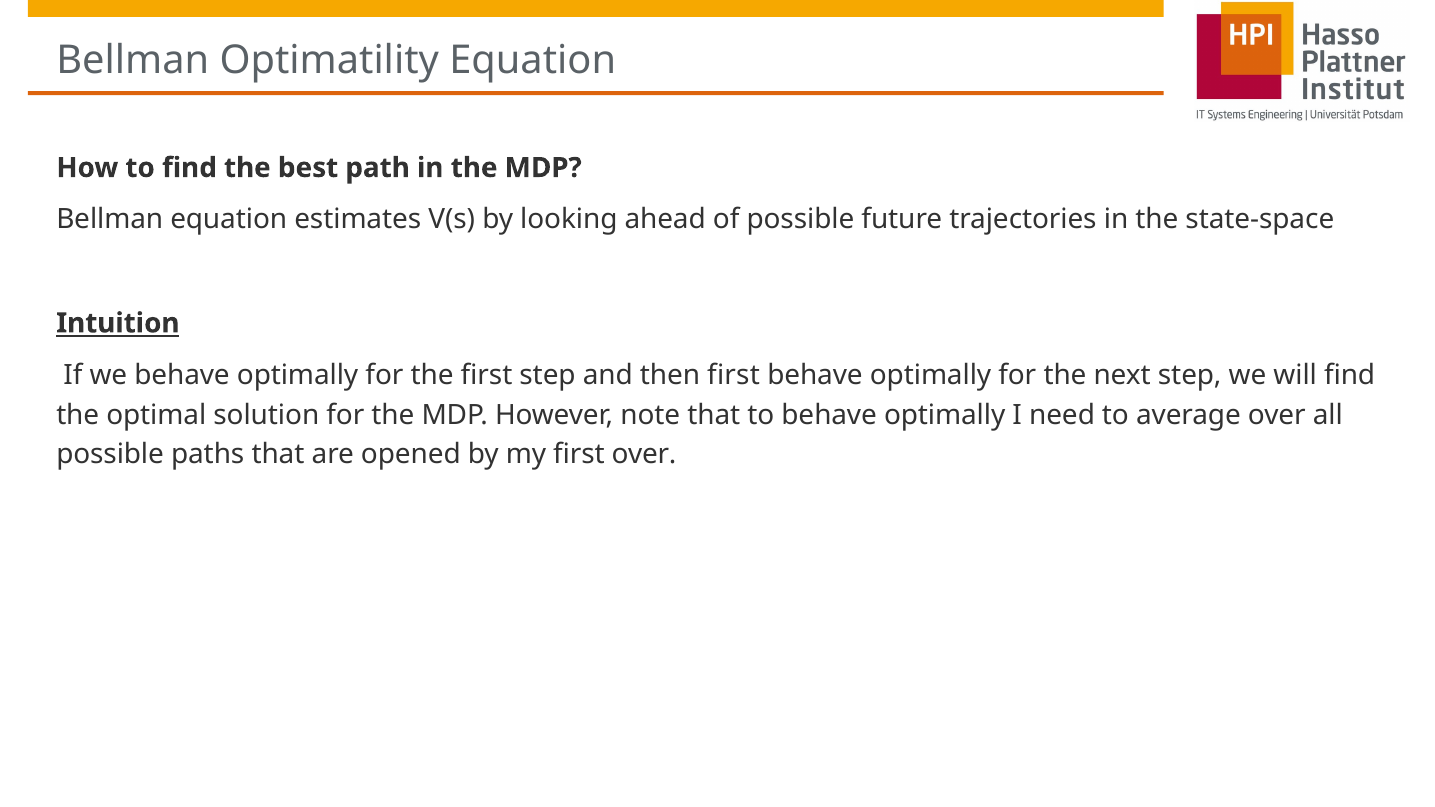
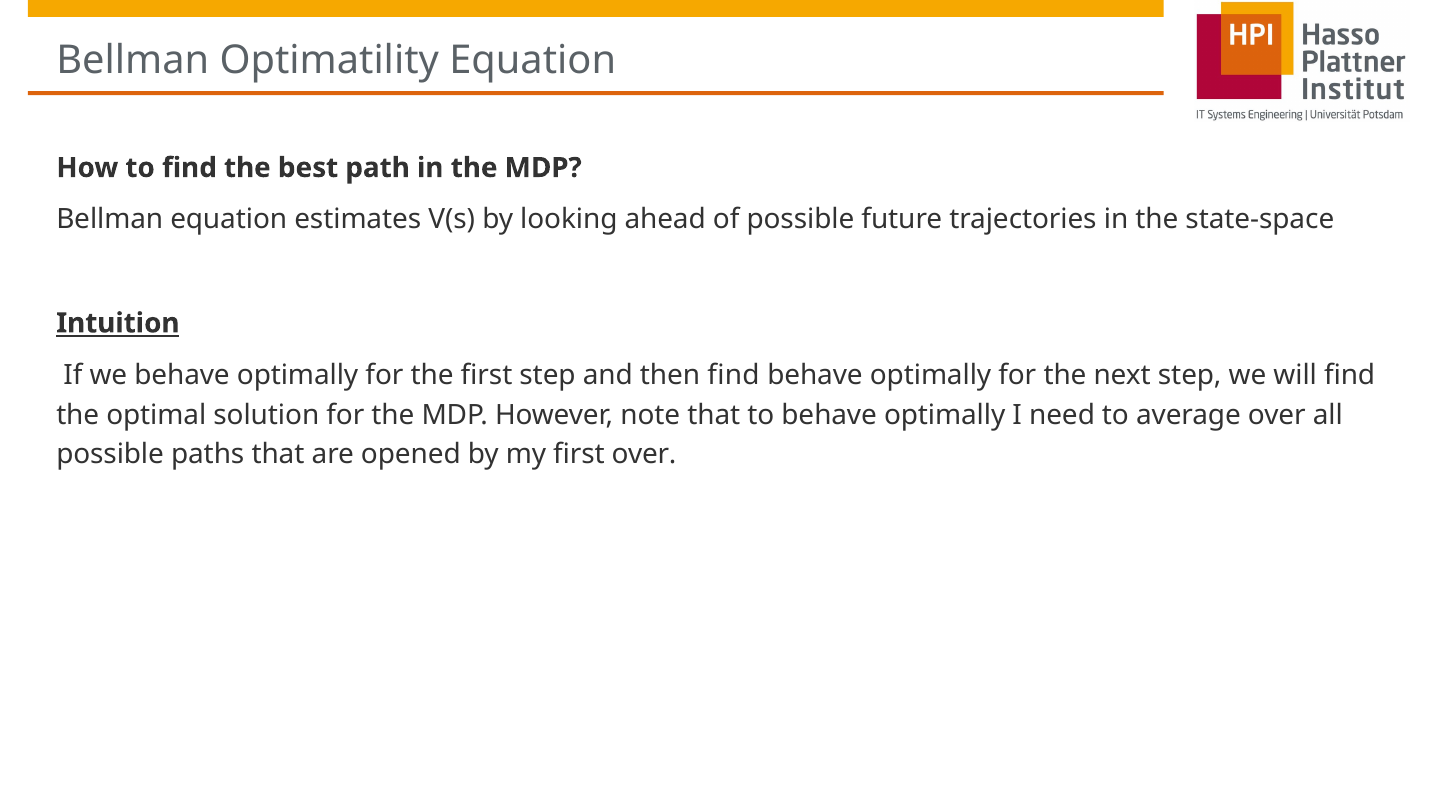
then first: first -> find
